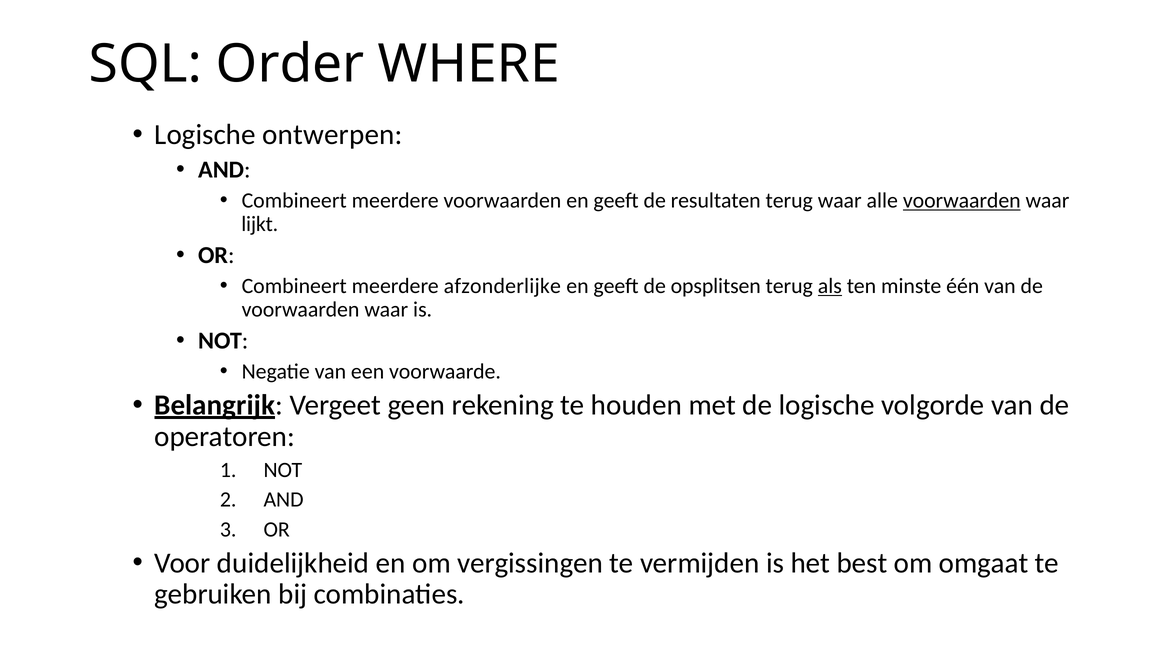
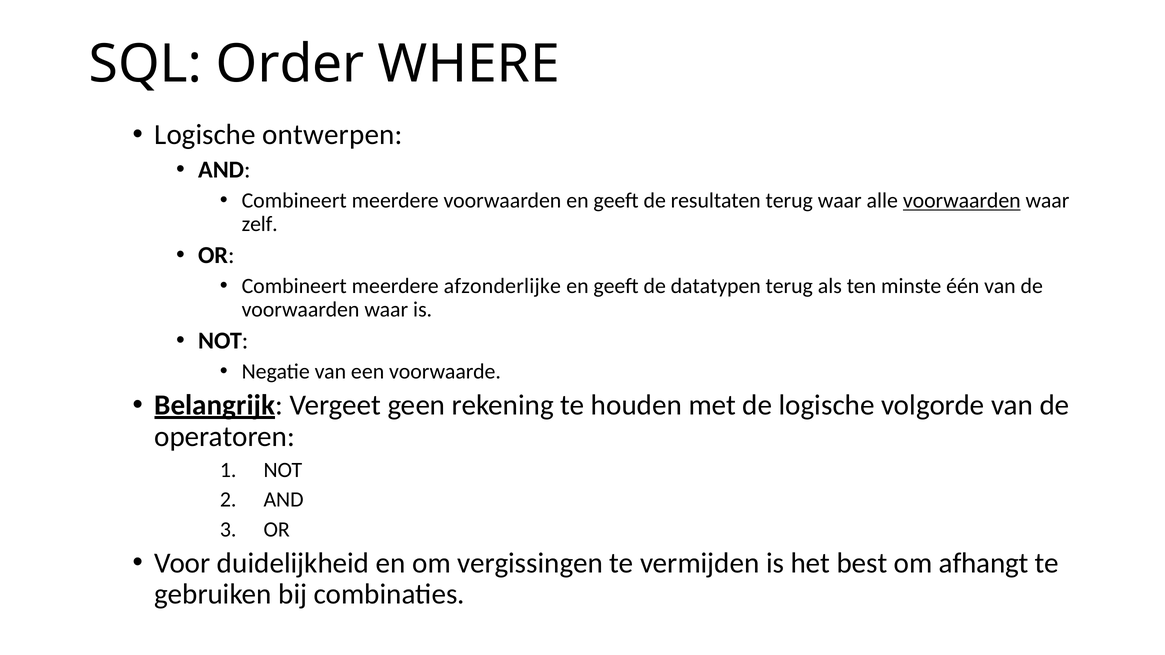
lijkt: lijkt -> zelf
opsplitsen: opsplitsen -> datatypen
als underline: present -> none
omgaat: omgaat -> afhangt
